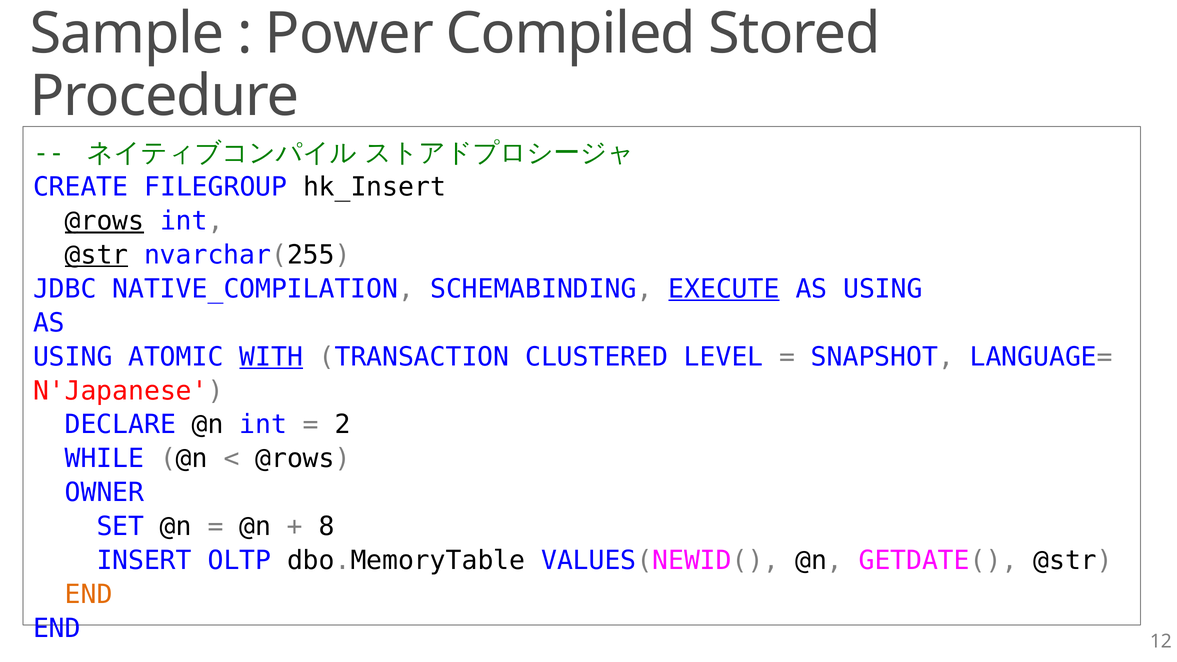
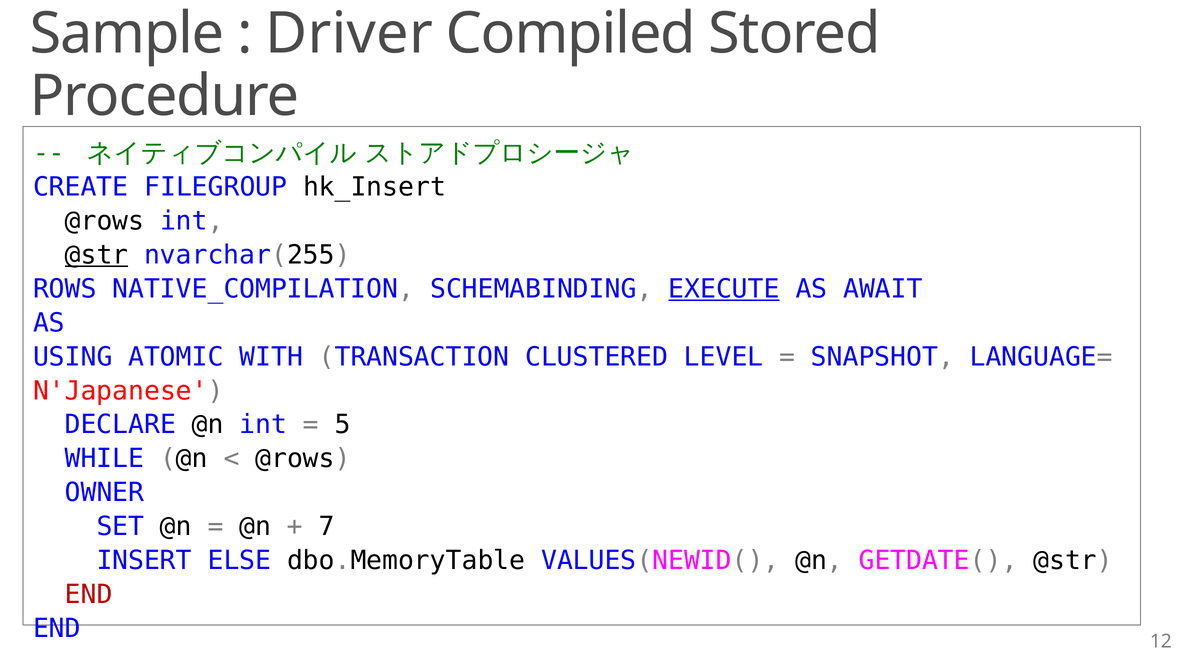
Power: Power -> Driver
@rows at (104, 221) underline: present -> none
JDBC: JDBC -> ROWS
USING at (883, 289): USING -> AWAIT
WITH underline: present -> none
2: 2 -> 5
8: 8 -> 7
OLTP: OLTP -> ELSE
END at (89, 594) colour: orange -> red
